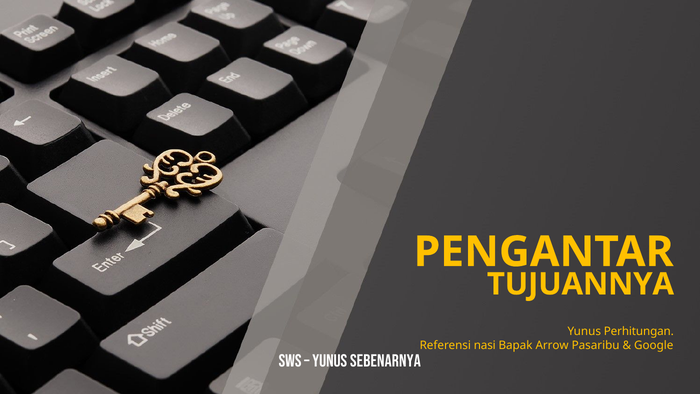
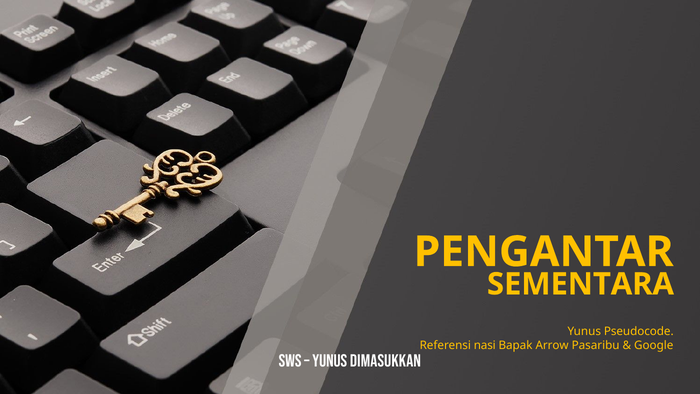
TUJUANNYA: TUJUANNYA -> SEMENTARA
Perhitungan: Perhitungan -> Pseudocode
SEBENARNYA: SEBENARNYA -> DIMASUKKAN
